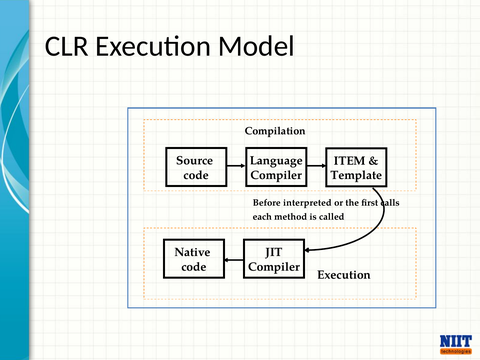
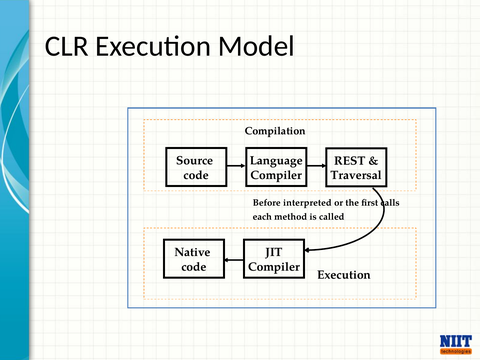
ITEM: ITEM -> REST
Template: Template -> Traversal
